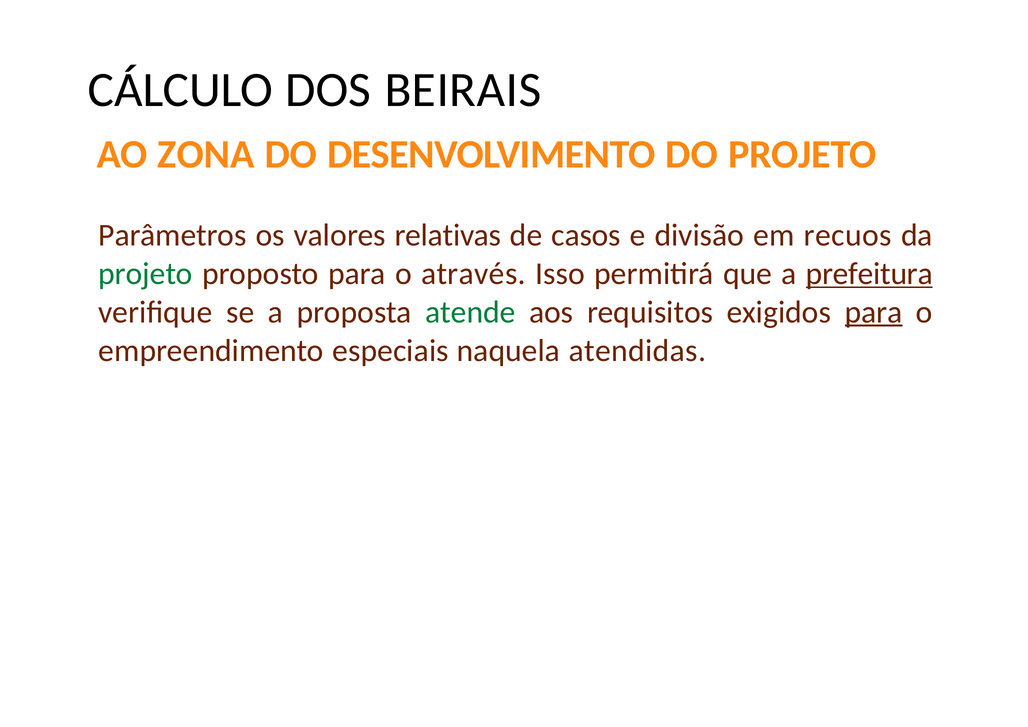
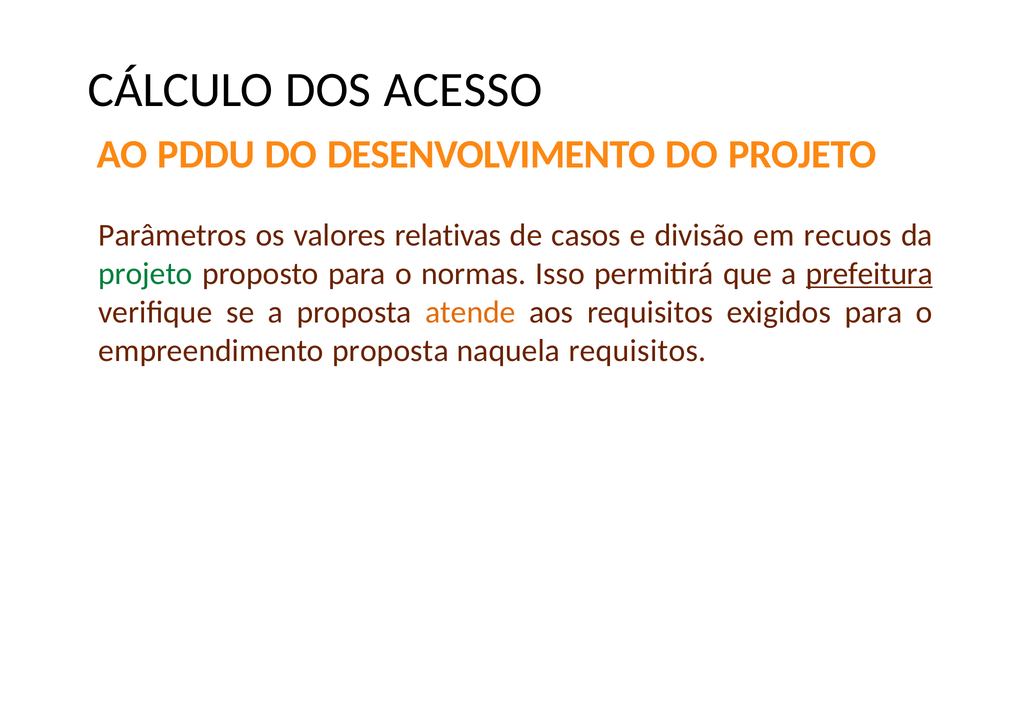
BEIRAIS: BEIRAIS -> ACESSO
ZONA: ZONA -> PDDU
através: através -> normas
atende colour: green -> orange
para at (874, 312) underline: present -> none
empreendimento especiais: especiais -> proposta
naquela atendidas: atendidas -> requisitos
